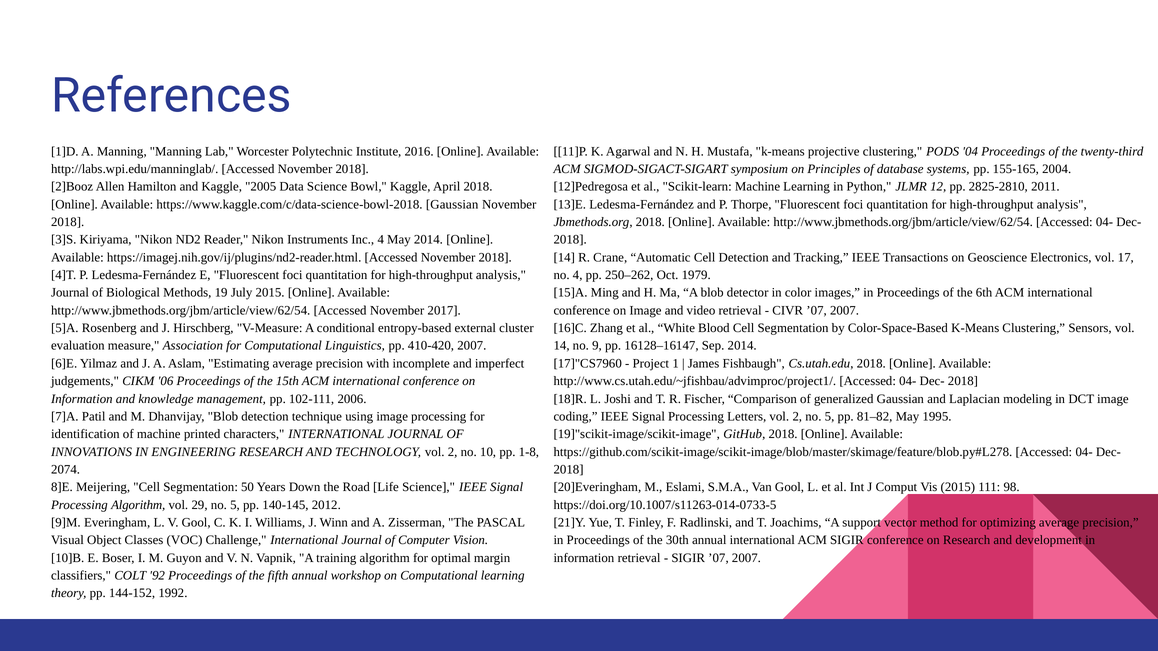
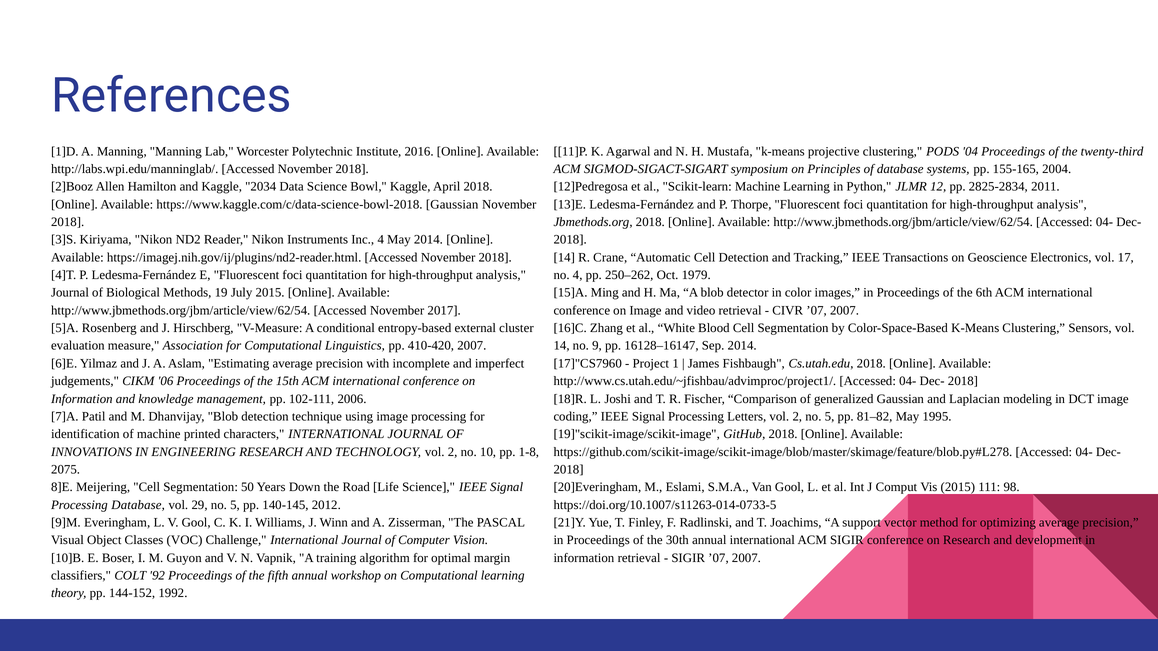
2005: 2005 -> 2034
2825-2810: 2825-2810 -> 2825-2834
2074: 2074 -> 2075
Processing Algorithm: Algorithm -> Database
